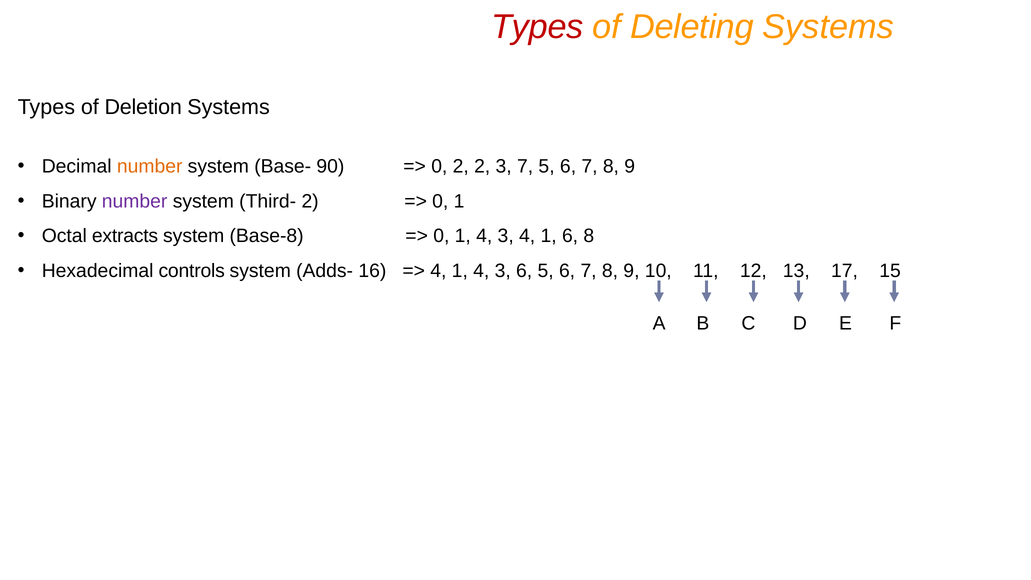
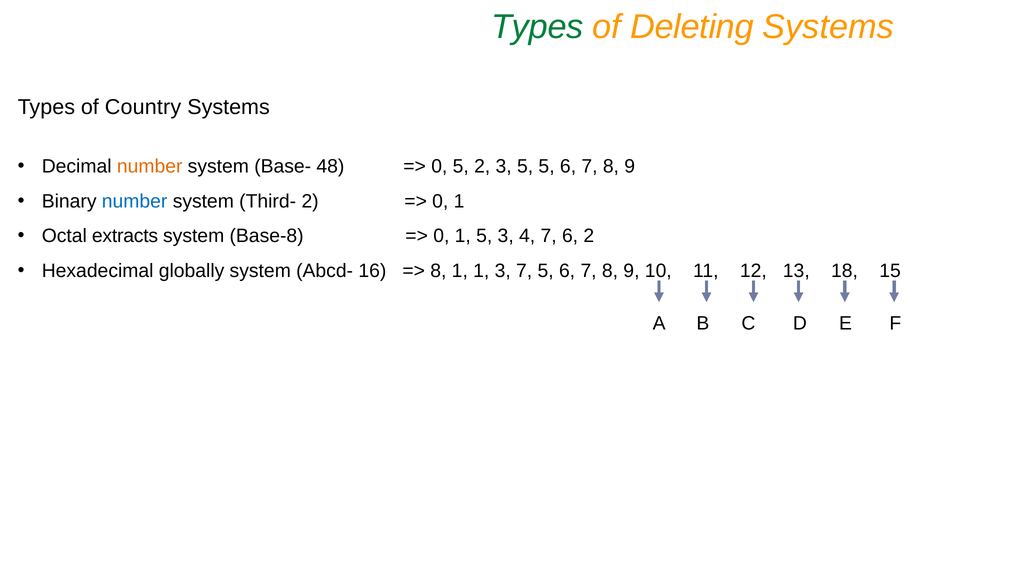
Types at (537, 27) colour: red -> green
Deletion: Deletion -> Country
90: 90 -> 48
0 2: 2 -> 5
3 7: 7 -> 5
number at (135, 201) colour: purple -> blue
0 1 4: 4 -> 5
3 4 1: 1 -> 7
6 8: 8 -> 2
controls: controls -> globally
Adds-: Adds- -> Abcd-
4 at (438, 271): 4 -> 8
4 at (481, 271): 4 -> 1
3 6: 6 -> 7
17: 17 -> 18
